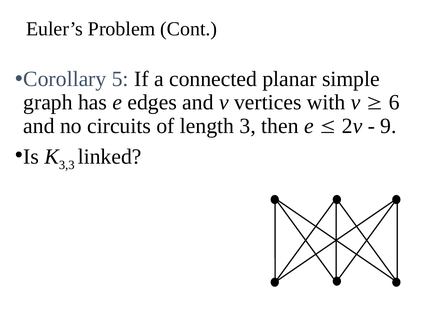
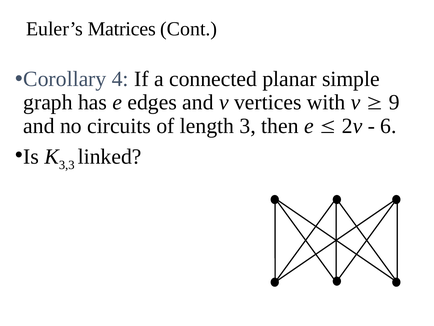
Problem: Problem -> Matrices
5: 5 -> 4
6: 6 -> 9
9: 9 -> 6
